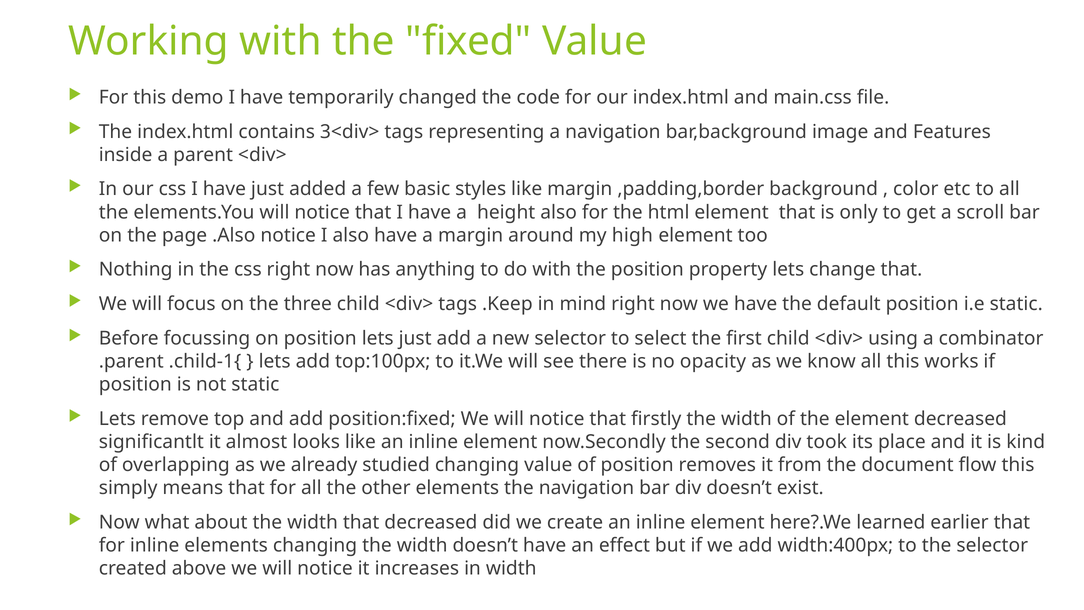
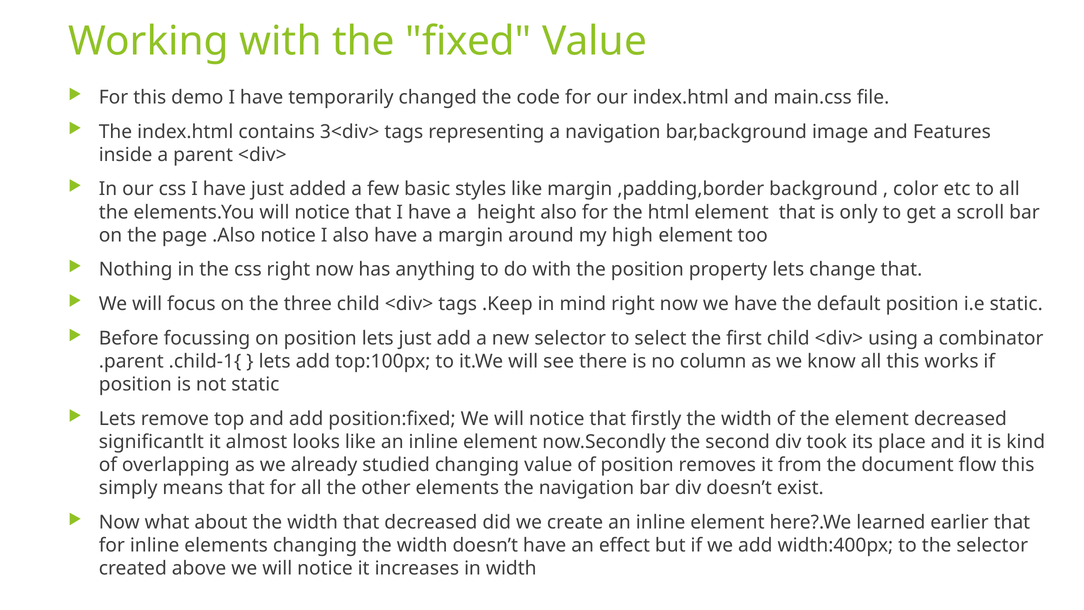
opacity: opacity -> column
